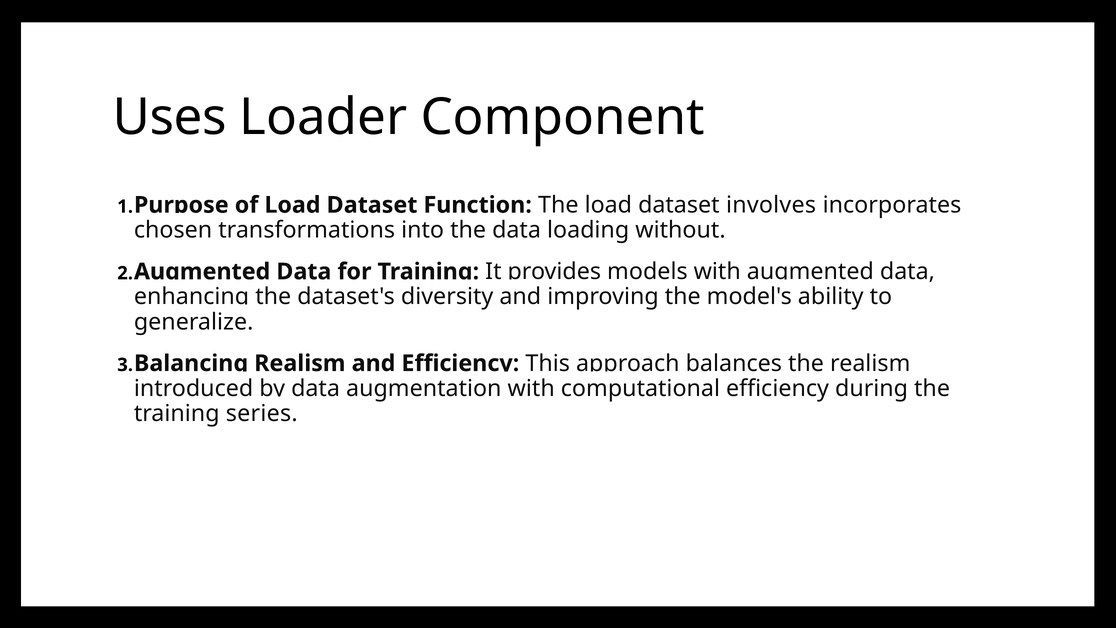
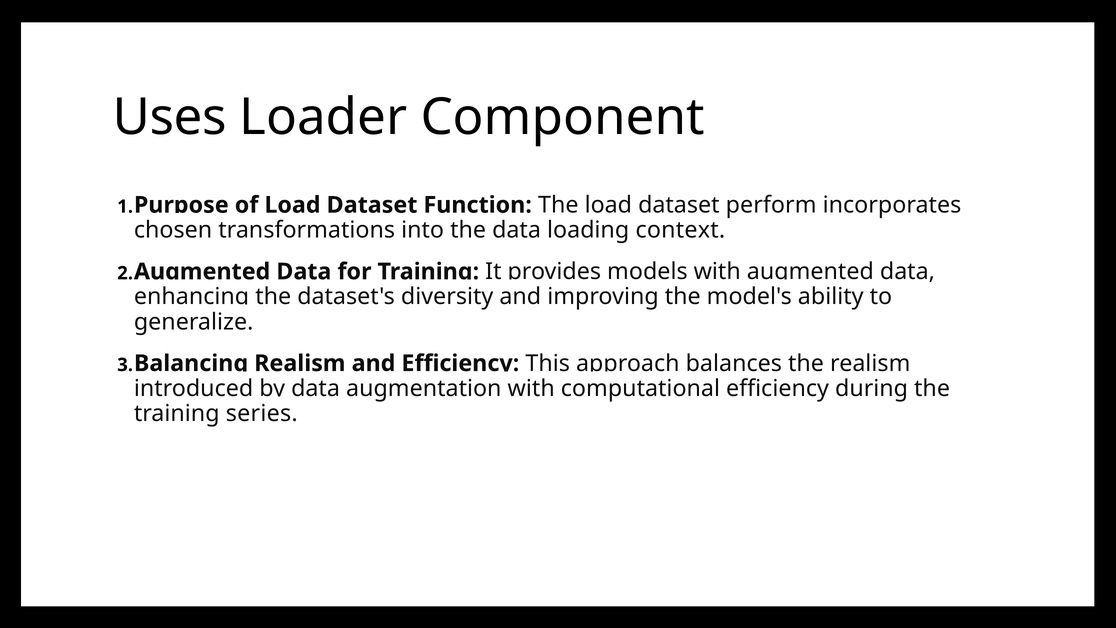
involves: involves -> perform
without: without -> context
